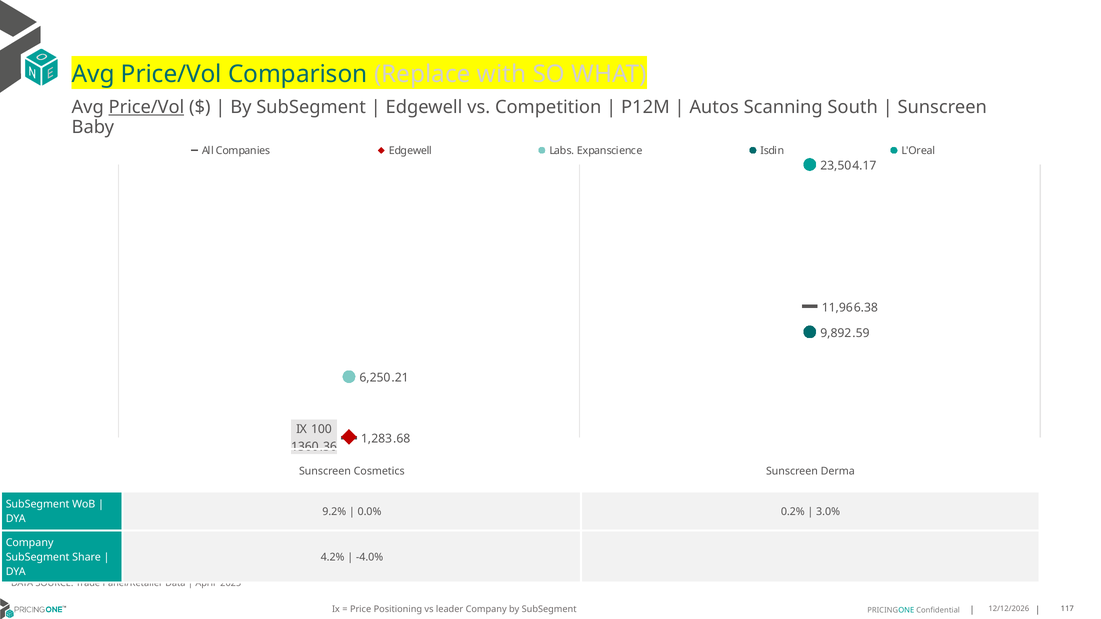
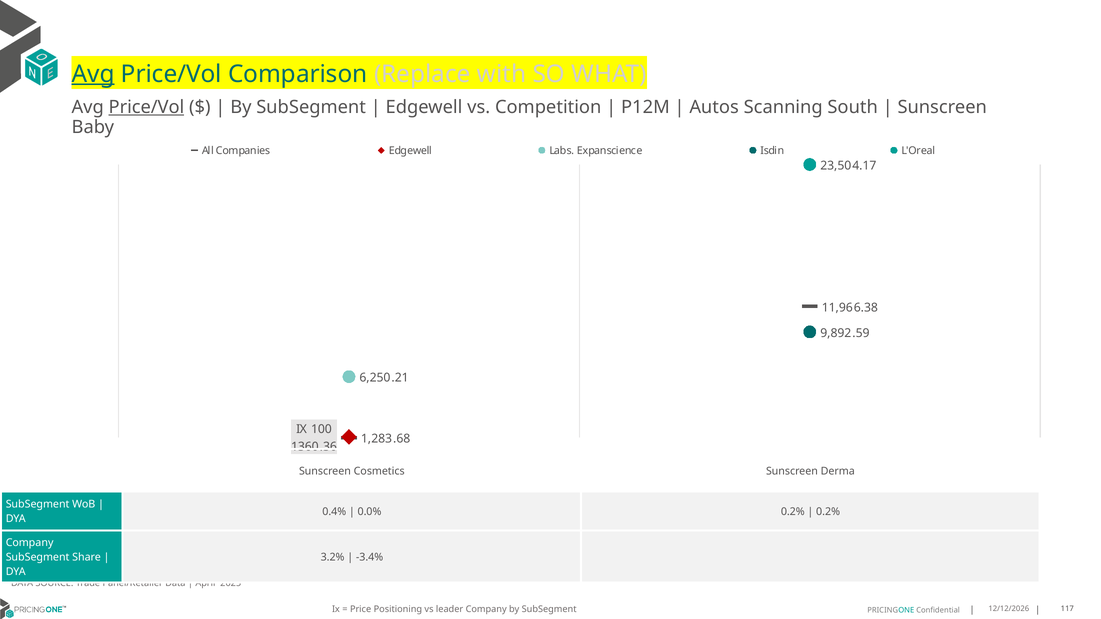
Avg at (93, 74) underline: none -> present
9.2%: 9.2% -> 0.4%
3.0% at (828, 512): 3.0% -> 0.2%
4.2%: 4.2% -> 3.2%
-4.0%: -4.0% -> -3.4%
